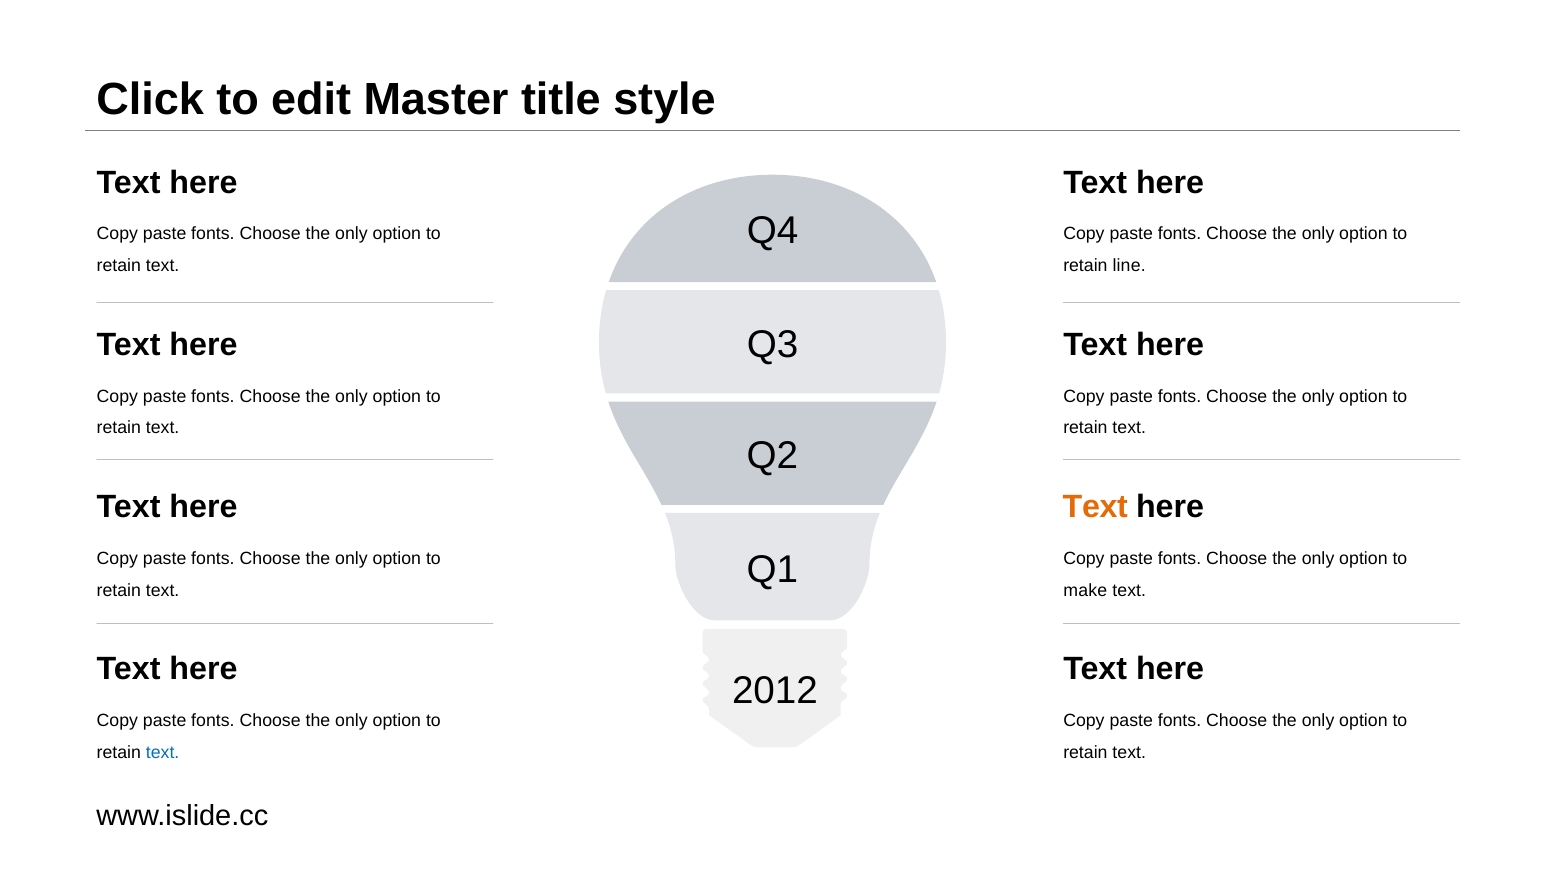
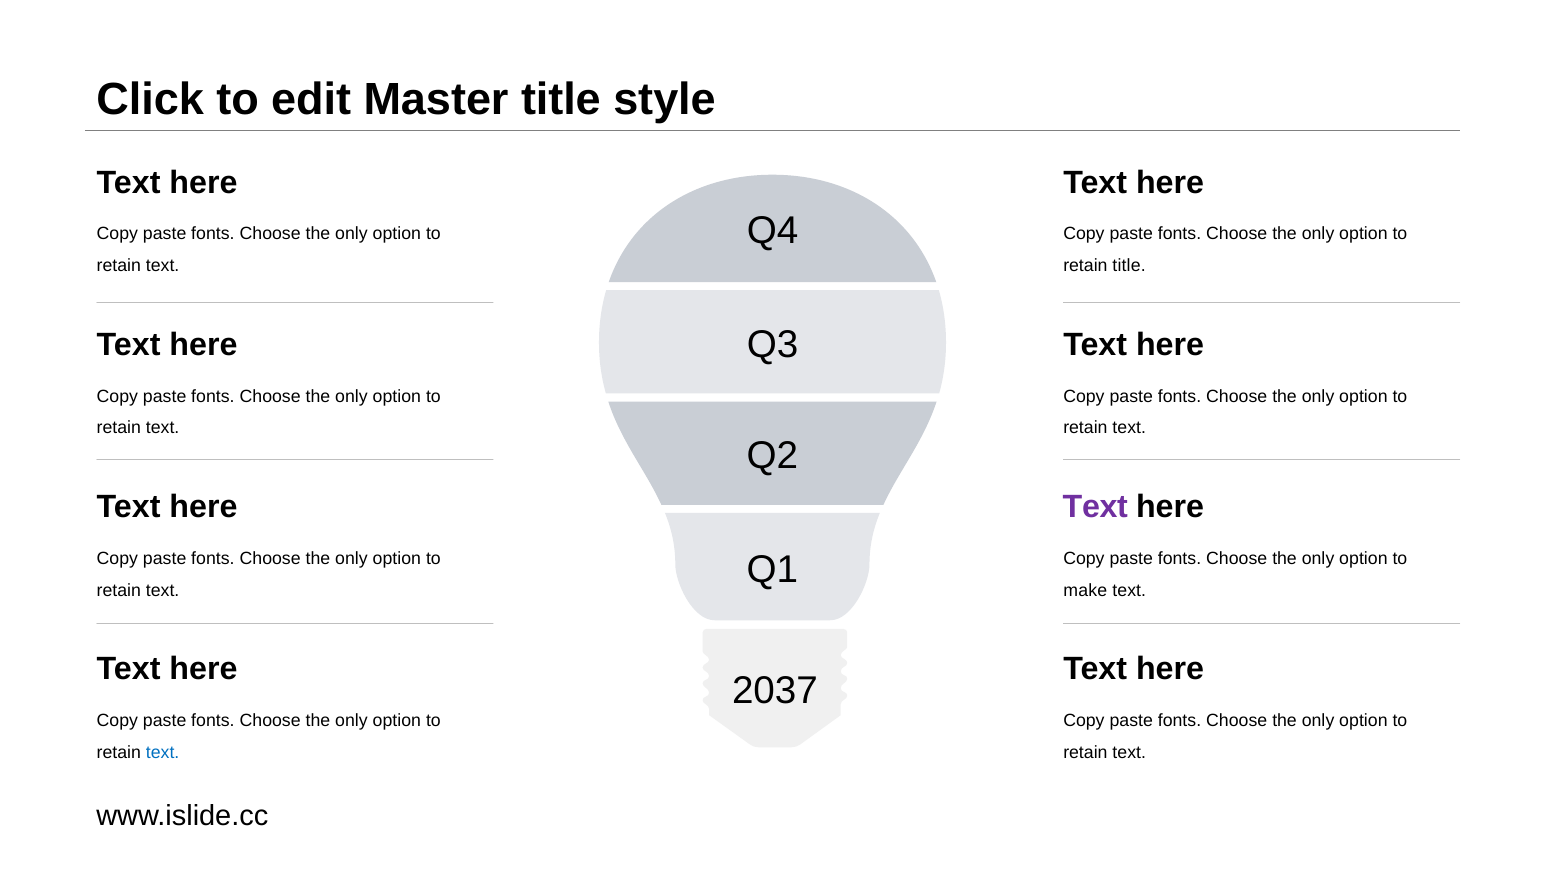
retain line: line -> title
Text at (1095, 507) colour: orange -> purple
2012: 2012 -> 2037
